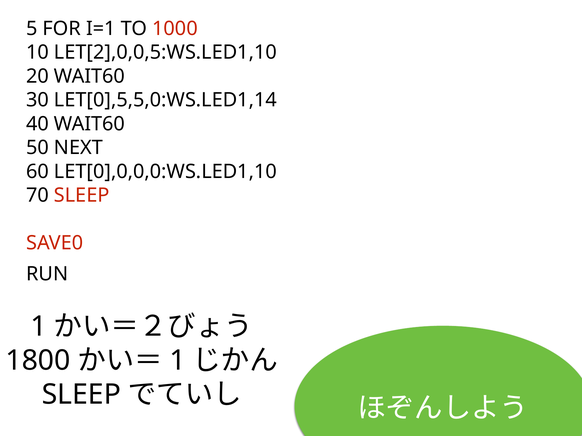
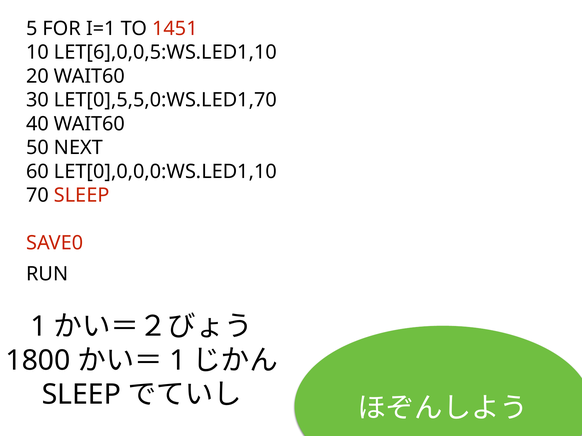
1000: 1000 -> 1451
LET[2],0,0,5:WS.LED1,10: LET[2],0,0,5:WS.LED1,10 -> LET[6],0,0,5:WS.LED1,10
LET[0],5,5,0:WS.LED1,14: LET[0],5,5,0:WS.LED1,14 -> LET[0],5,5,0:WS.LED1,70
